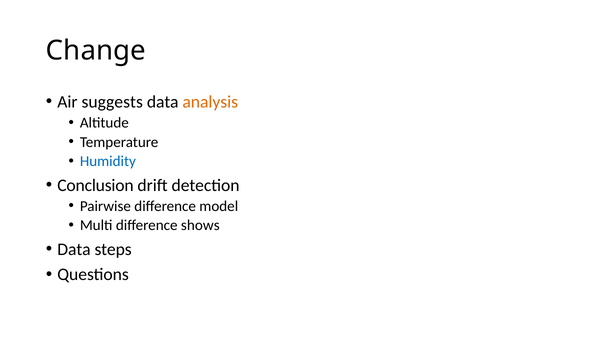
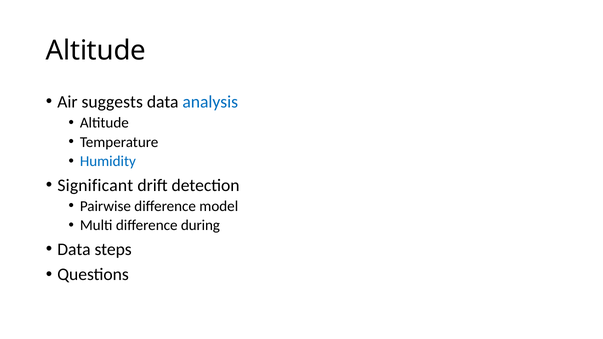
Change at (96, 51): Change -> Altitude
analysis colour: orange -> blue
Conclusion: Conclusion -> Significant
shows: shows -> during
